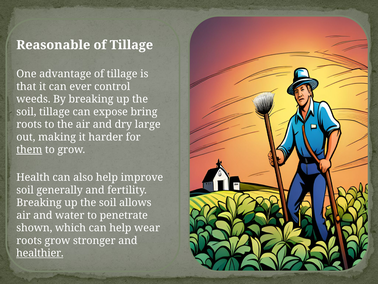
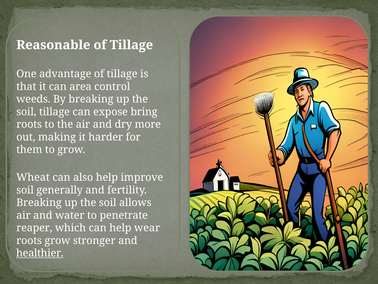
ever: ever -> area
large: large -> more
them underline: present -> none
Health: Health -> Wheat
shown: shown -> reaper
